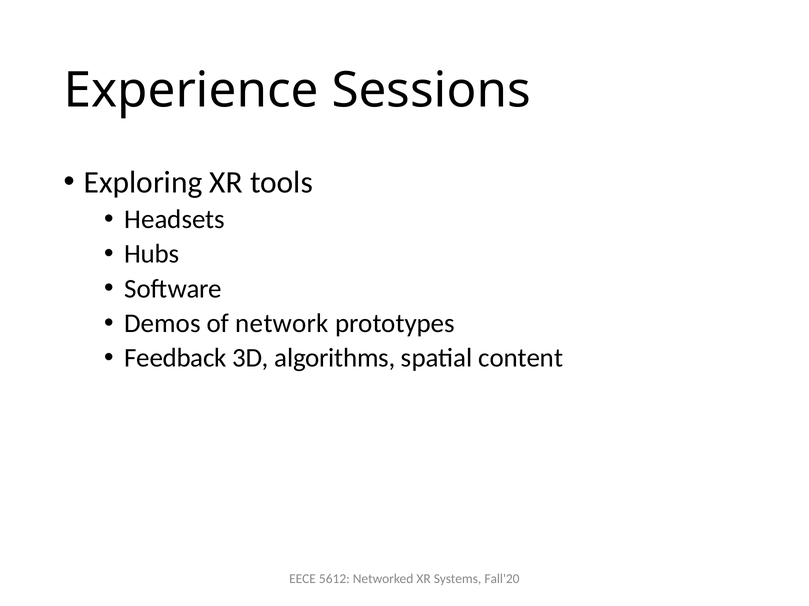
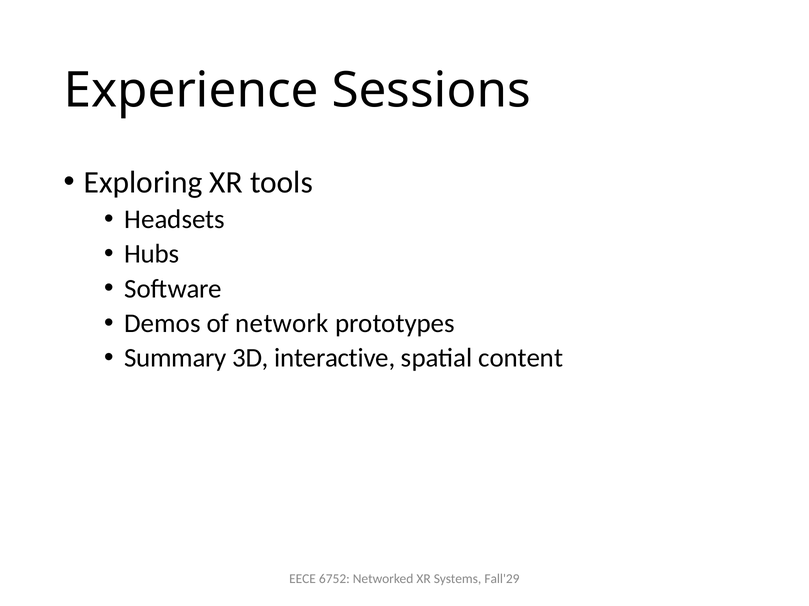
Feedback: Feedback -> Summary
algorithms: algorithms -> interactive
5612: 5612 -> 6752
Fall'20: Fall'20 -> Fall'29
